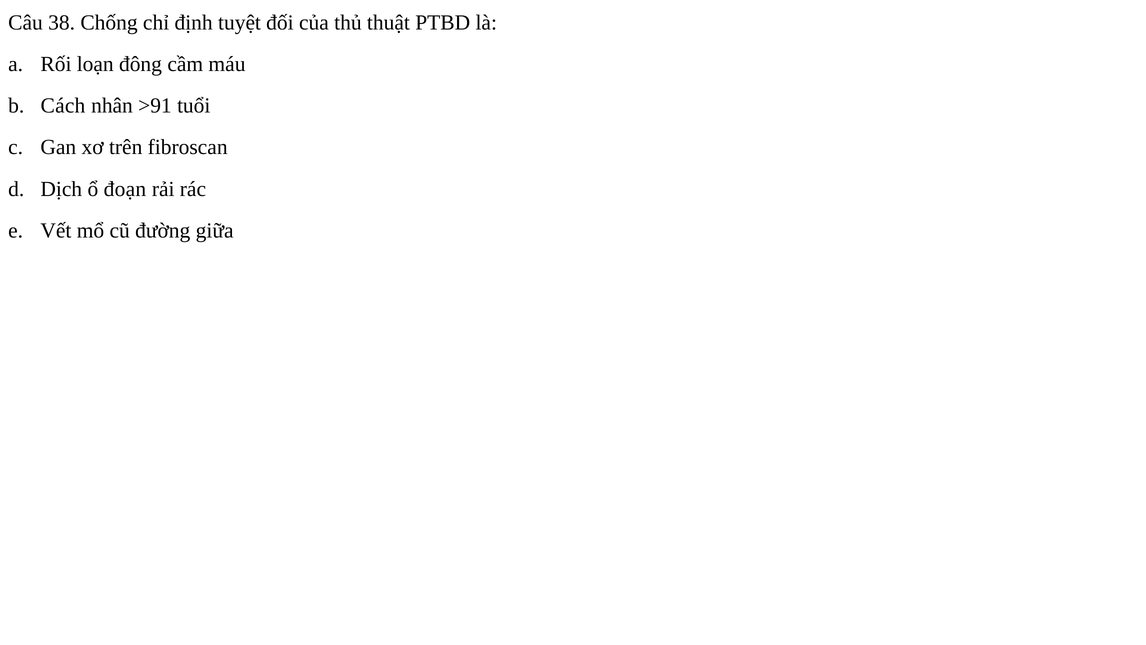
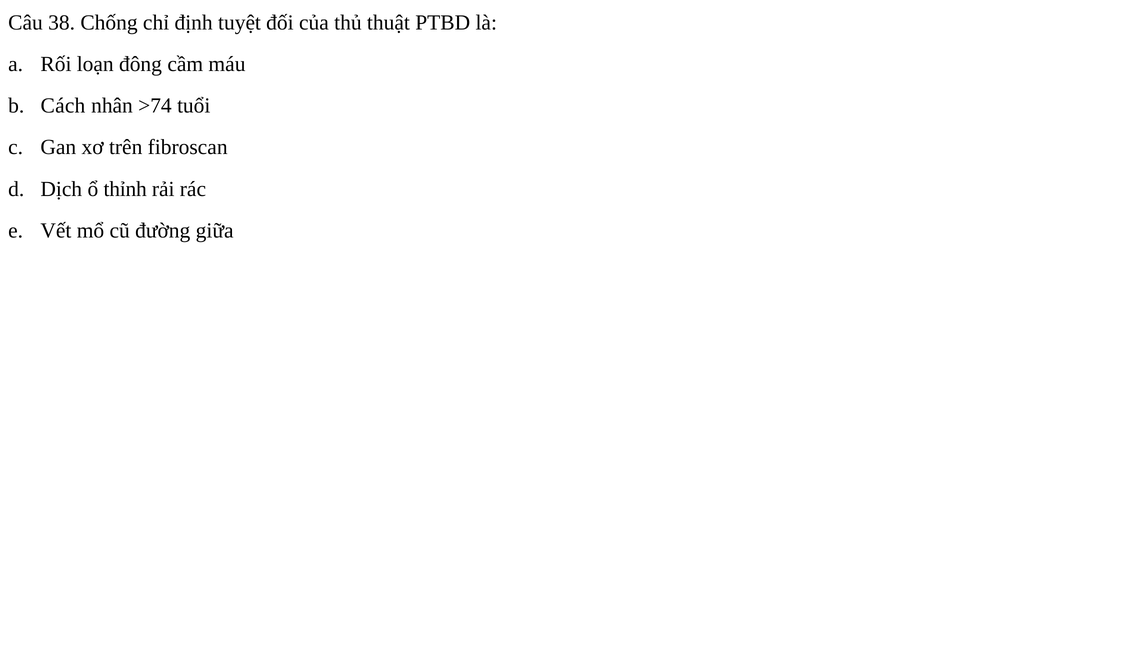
>91: >91 -> >74
đoạn: đoạn -> thỉnh
